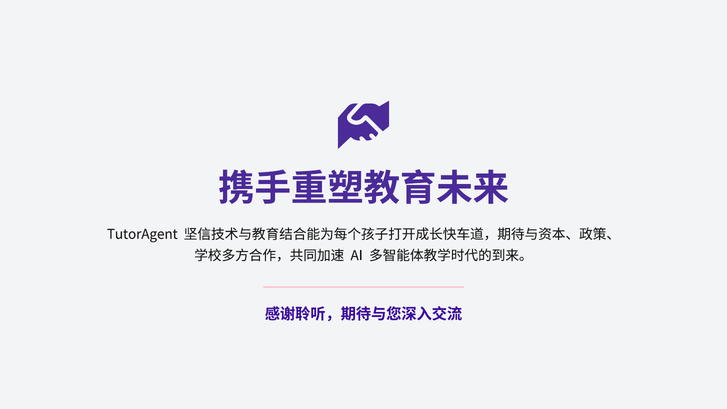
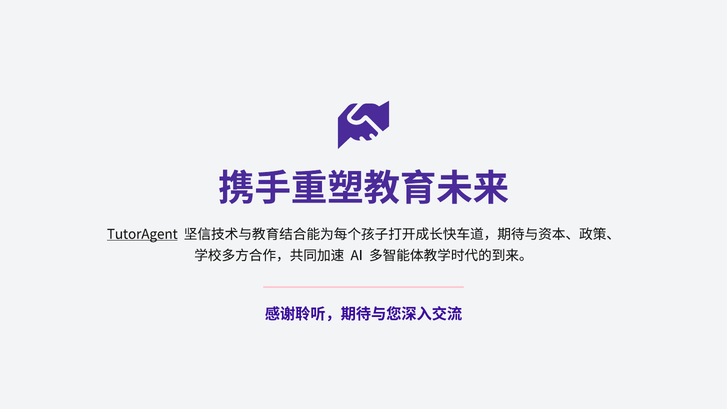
TutorAgent underline: none -> present
